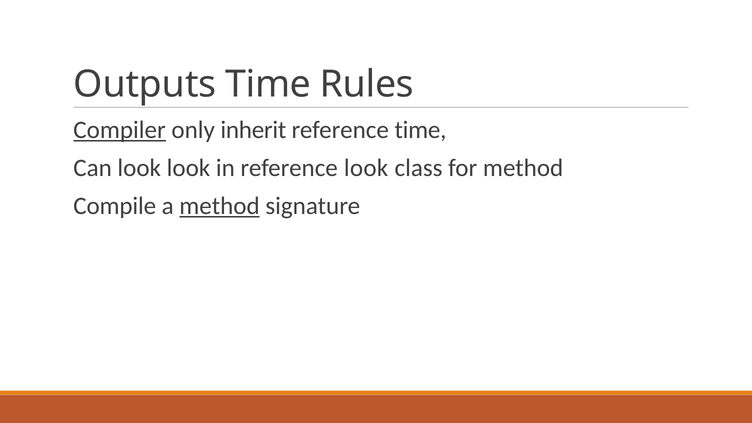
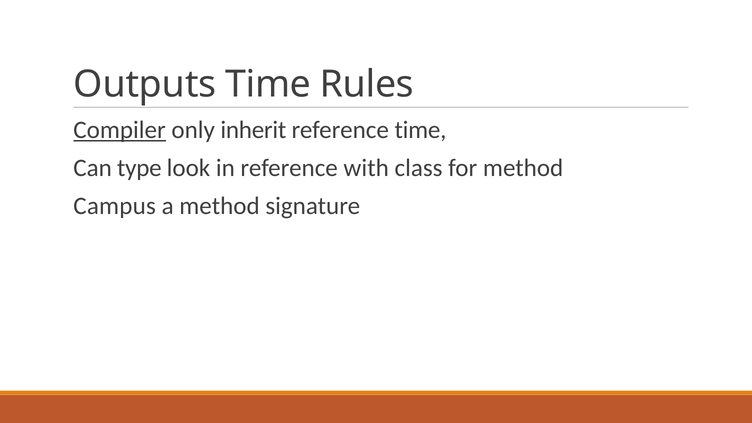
Can look: look -> type
reference look: look -> with
Compile: Compile -> Campus
method at (220, 206) underline: present -> none
